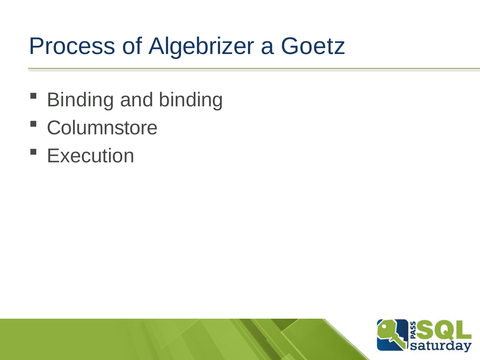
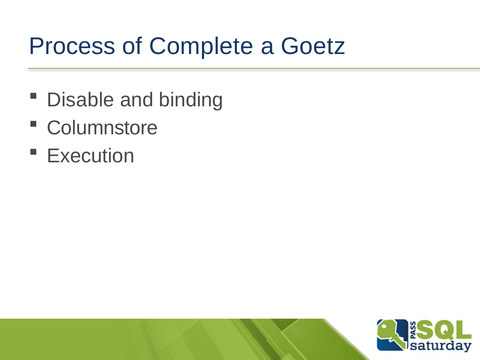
Algebrizer: Algebrizer -> Complete
Binding at (81, 100): Binding -> Disable
